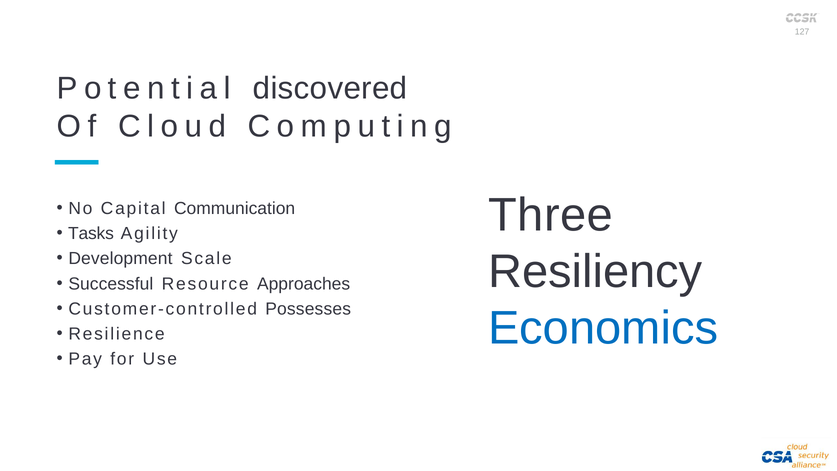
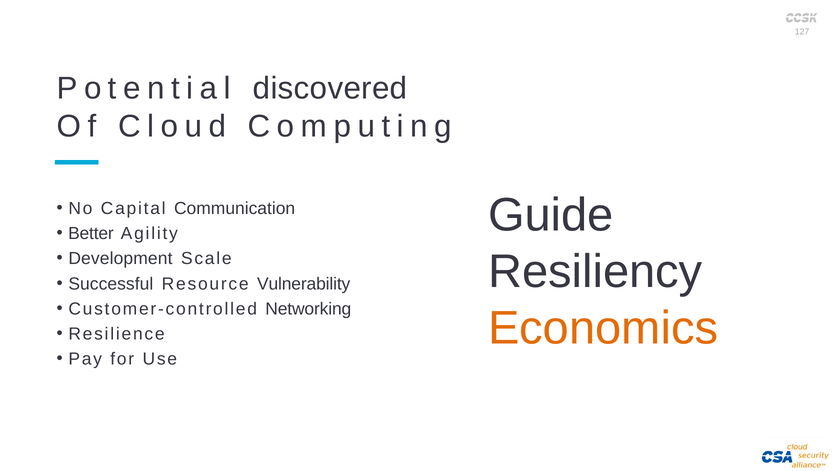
Three: Three -> Guide
Tasks: Tasks -> Better
Approaches: Approaches -> Vulnerability
Possesses: Possesses -> Networking
Economics colour: blue -> orange
